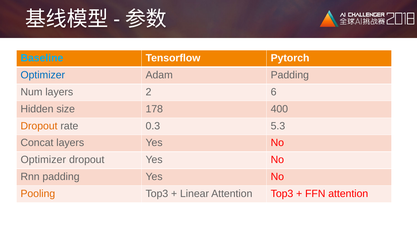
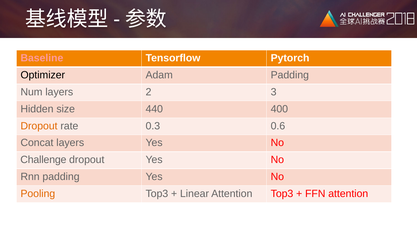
Baseline colour: light blue -> pink
Optimizer at (43, 75) colour: blue -> black
6: 6 -> 3
178: 178 -> 440
5.3: 5.3 -> 0.6
Optimizer at (43, 160): Optimizer -> Challenge
